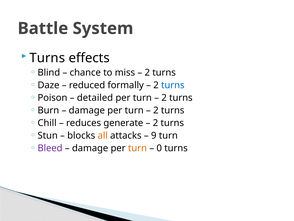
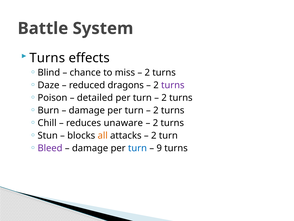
formally: formally -> dragons
turns at (173, 85) colour: blue -> purple
generate: generate -> unaware
9 at (154, 135): 9 -> 2
turn at (137, 148) colour: orange -> blue
0: 0 -> 9
